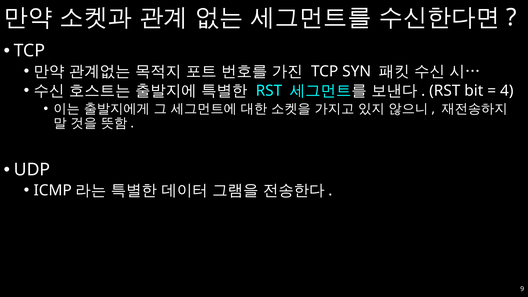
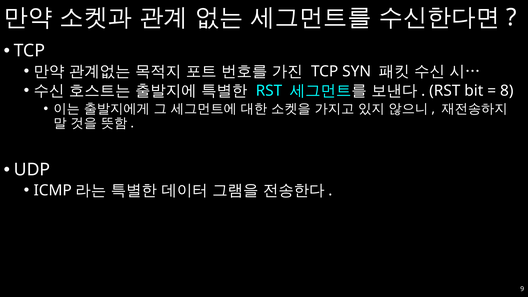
4: 4 -> 8
